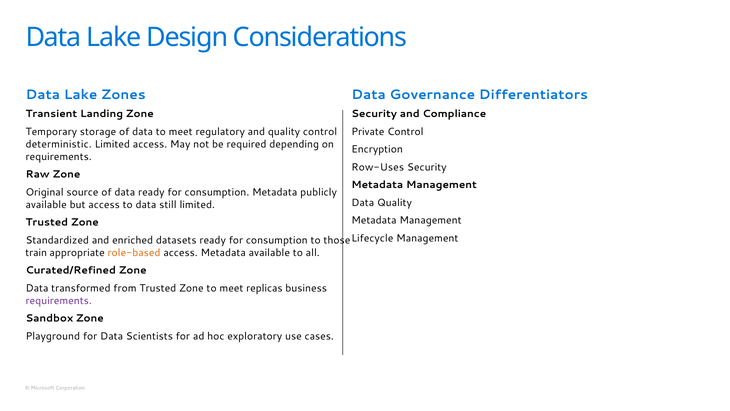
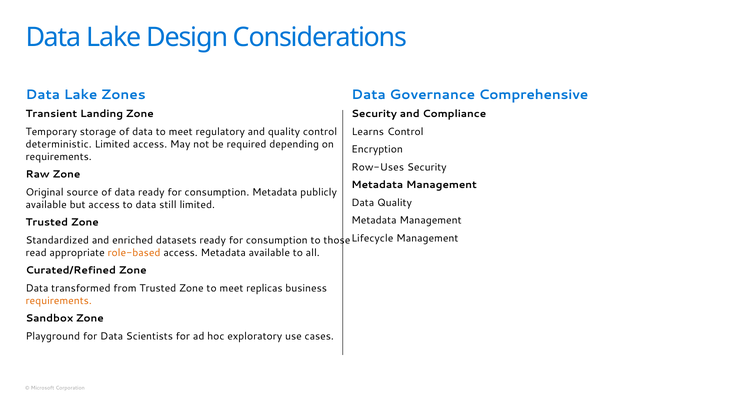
Differentiators: Differentiators -> Comprehensive
Private: Private -> Learns
train: train -> read
requirements at (59, 300) colour: purple -> orange
